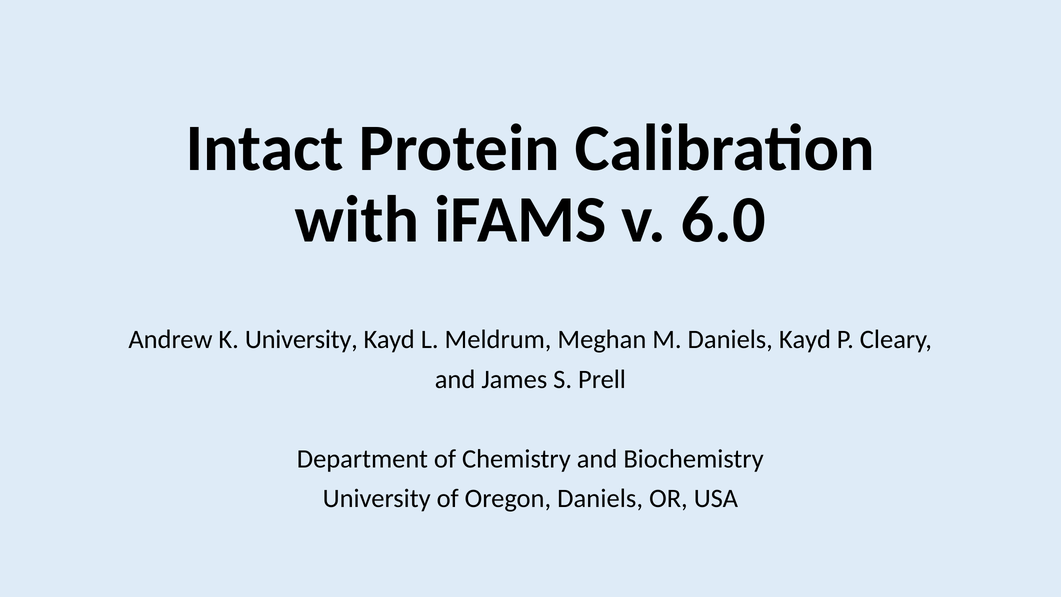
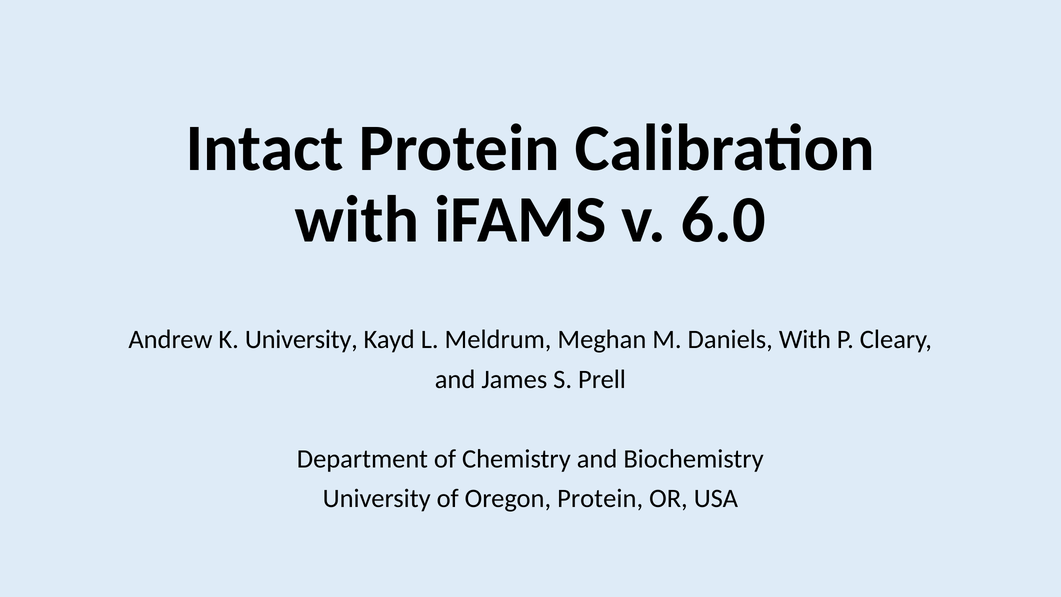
Daniels Kayd: Kayd -> With
Oregon Daniels: Daniels -> Protein
